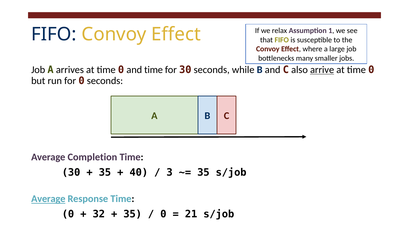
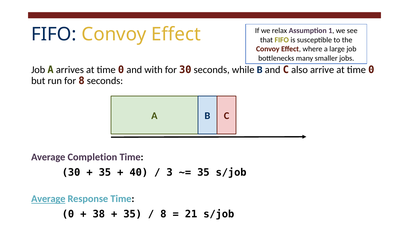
and time: time -> with
arrive underline: present -> none
for 0: 0 -> 8
32: 32 -> 38
0 at (163, 214): 0 -> 8
